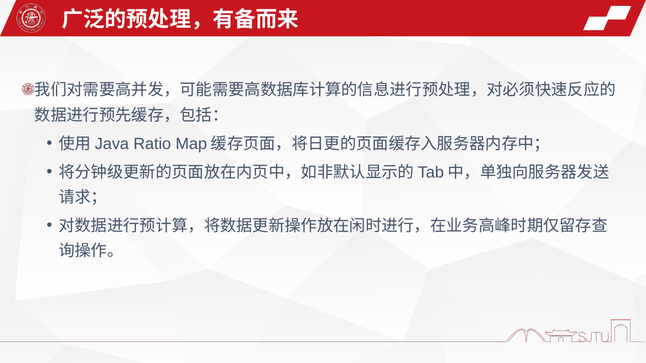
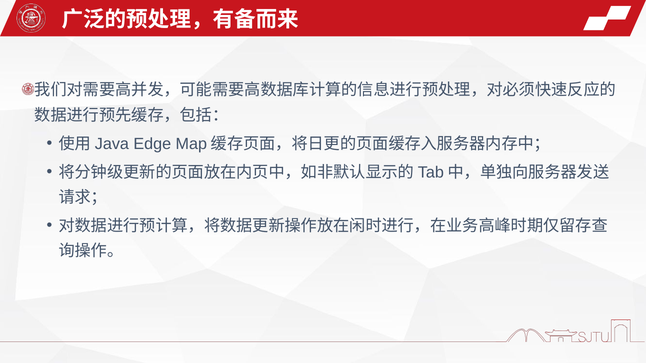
Ratio: Ratio -> Edge
